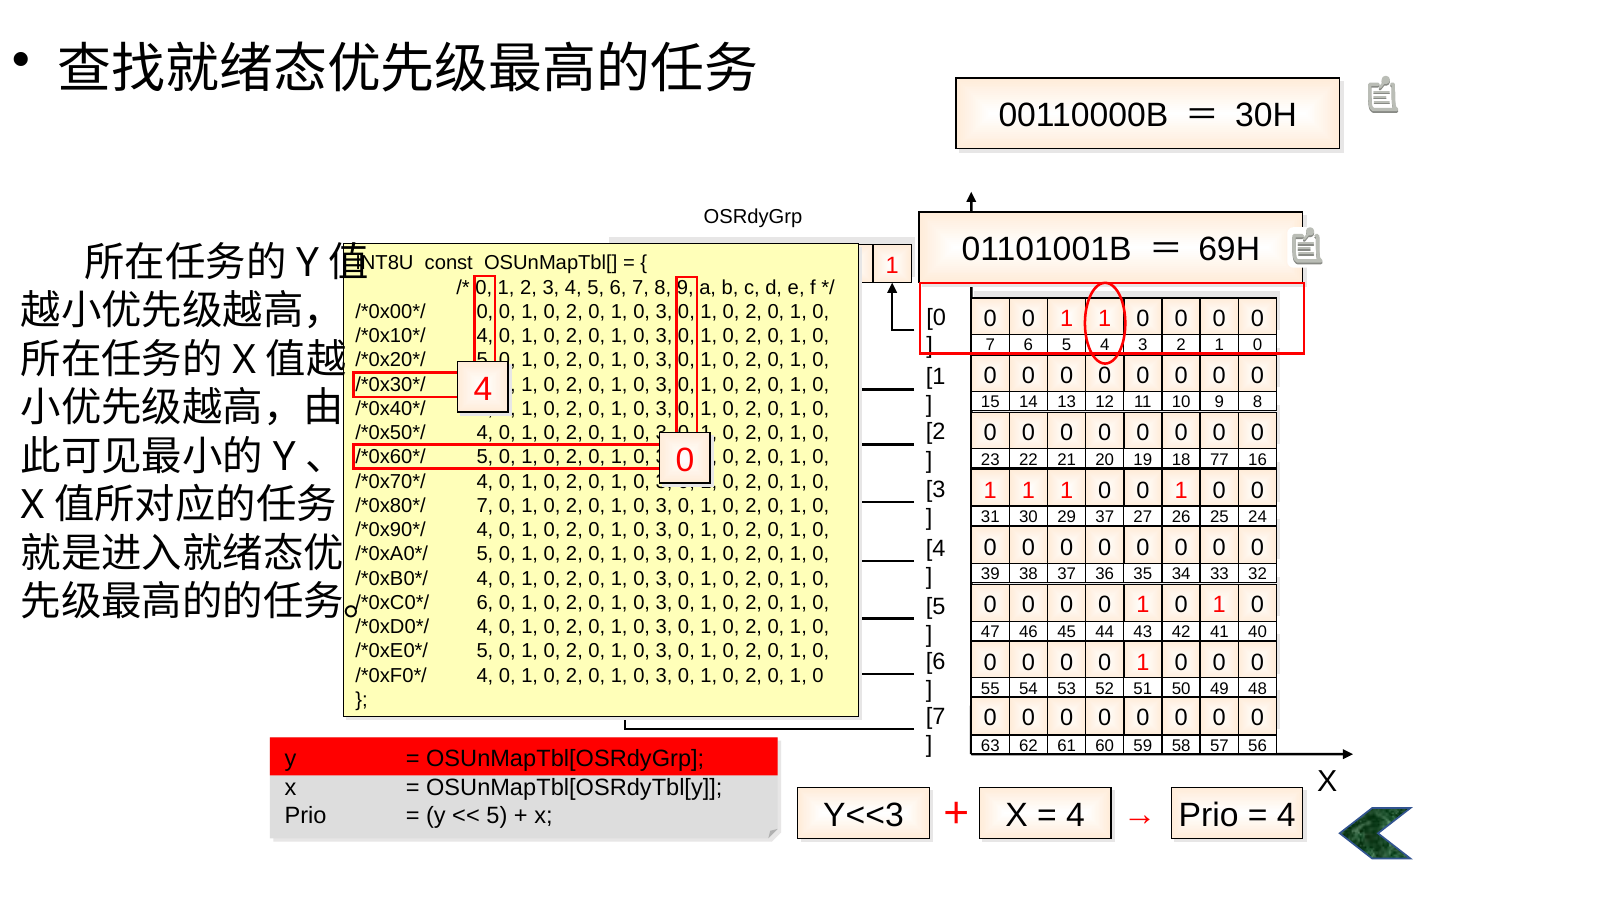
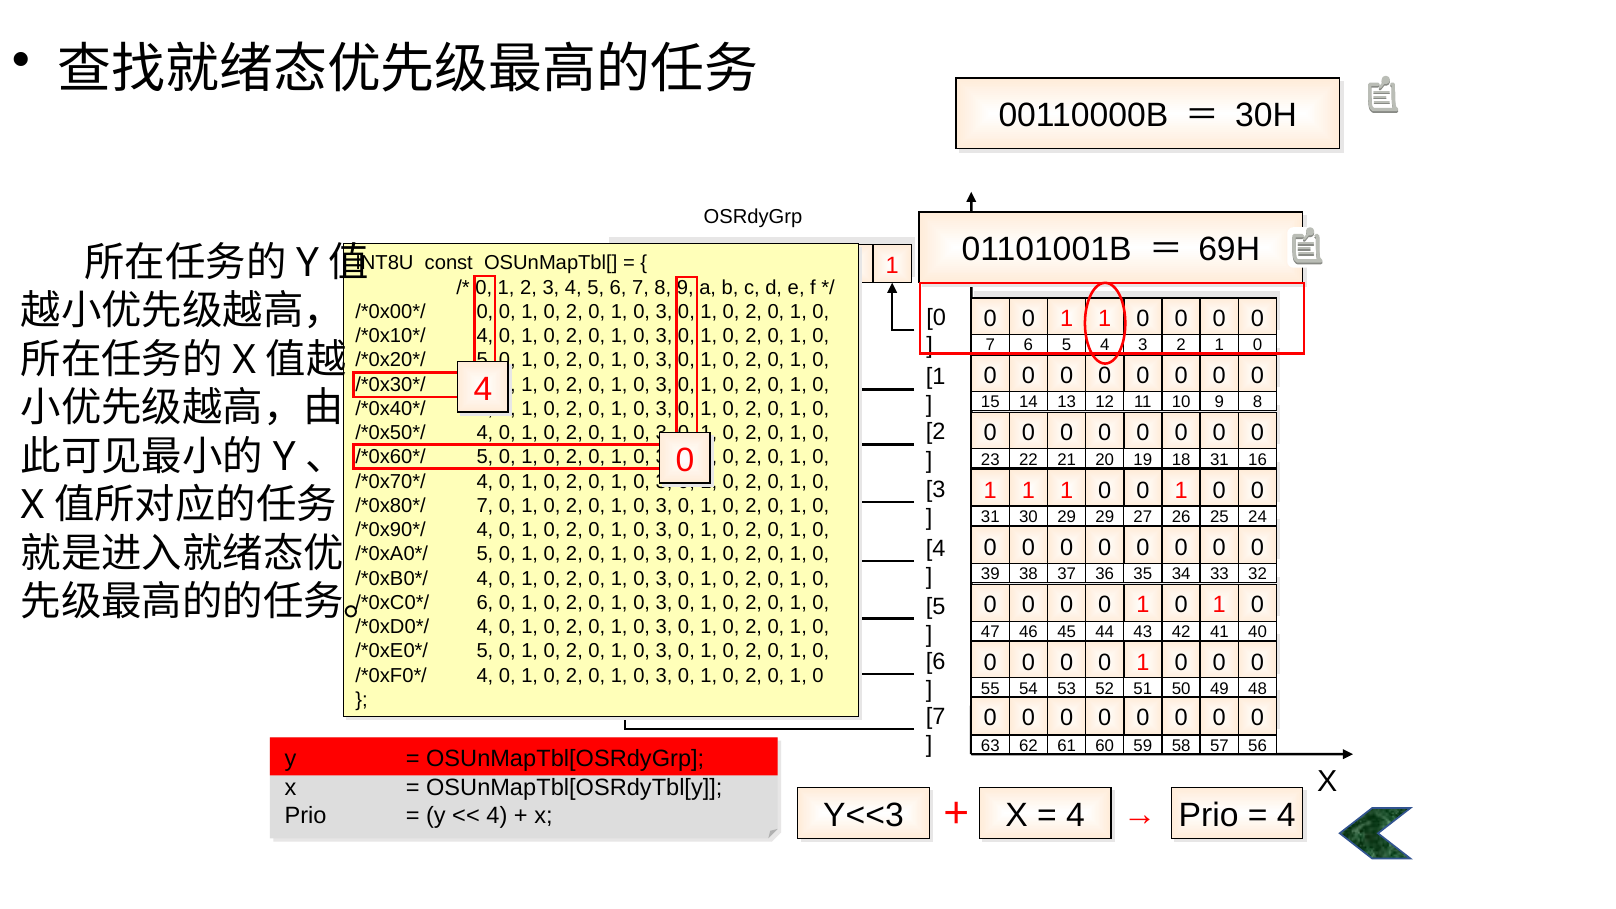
18 77: 77 -> 31
29 37: 37 -> 29
5 at (497, 816): 5 -> 4
